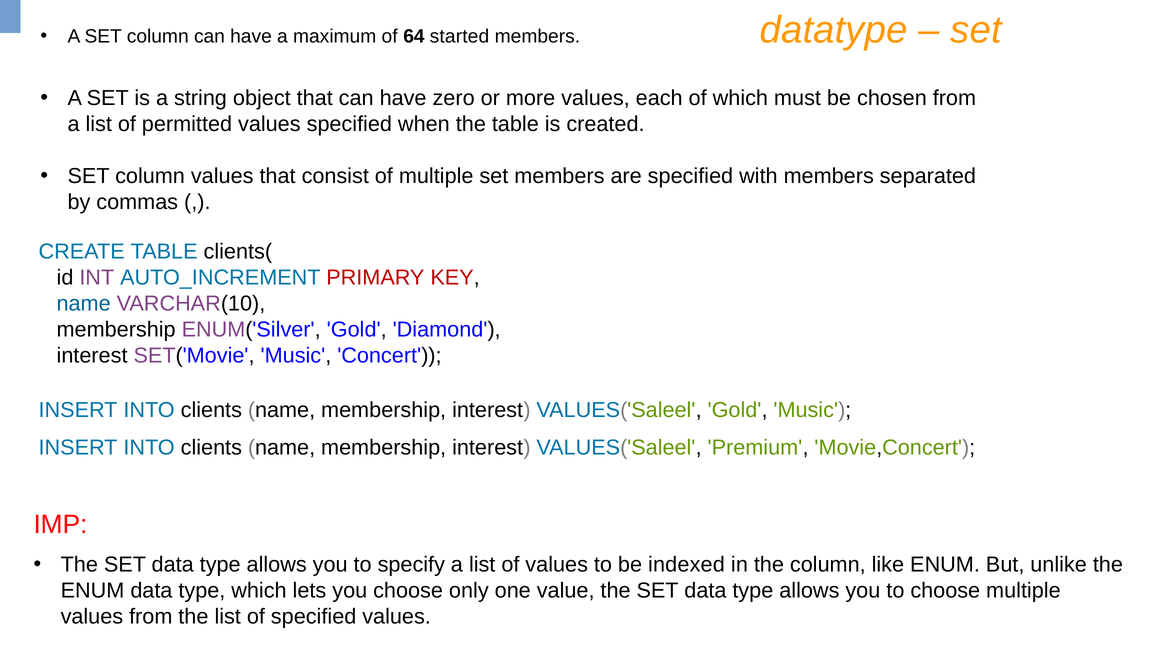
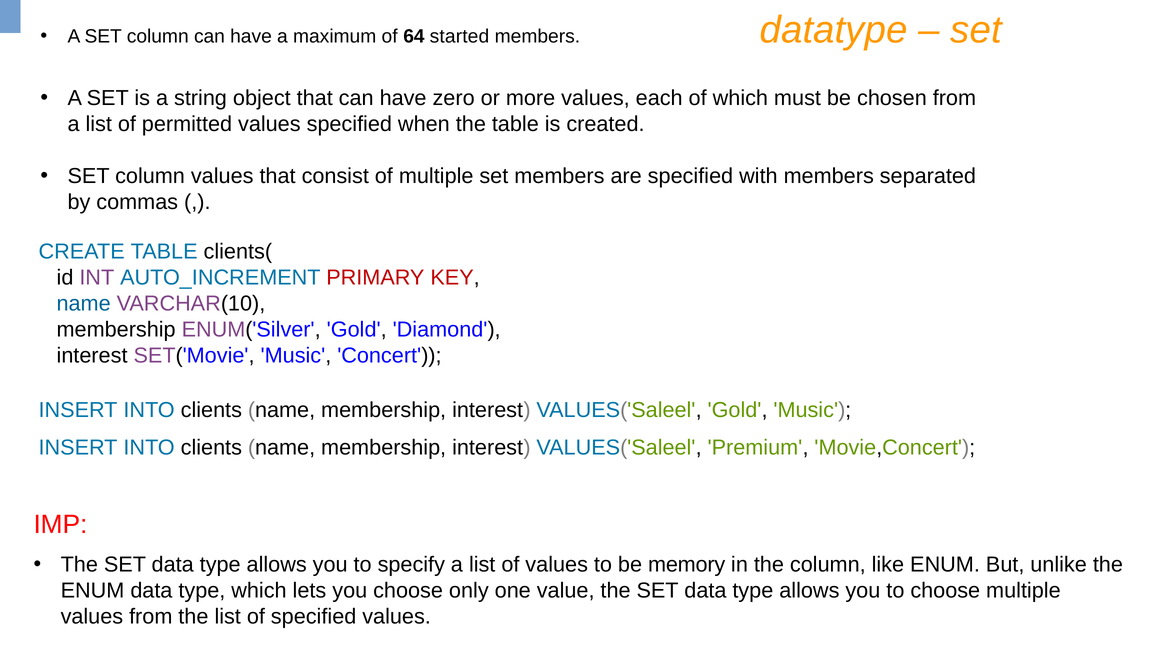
indexed: indexed -> memory
